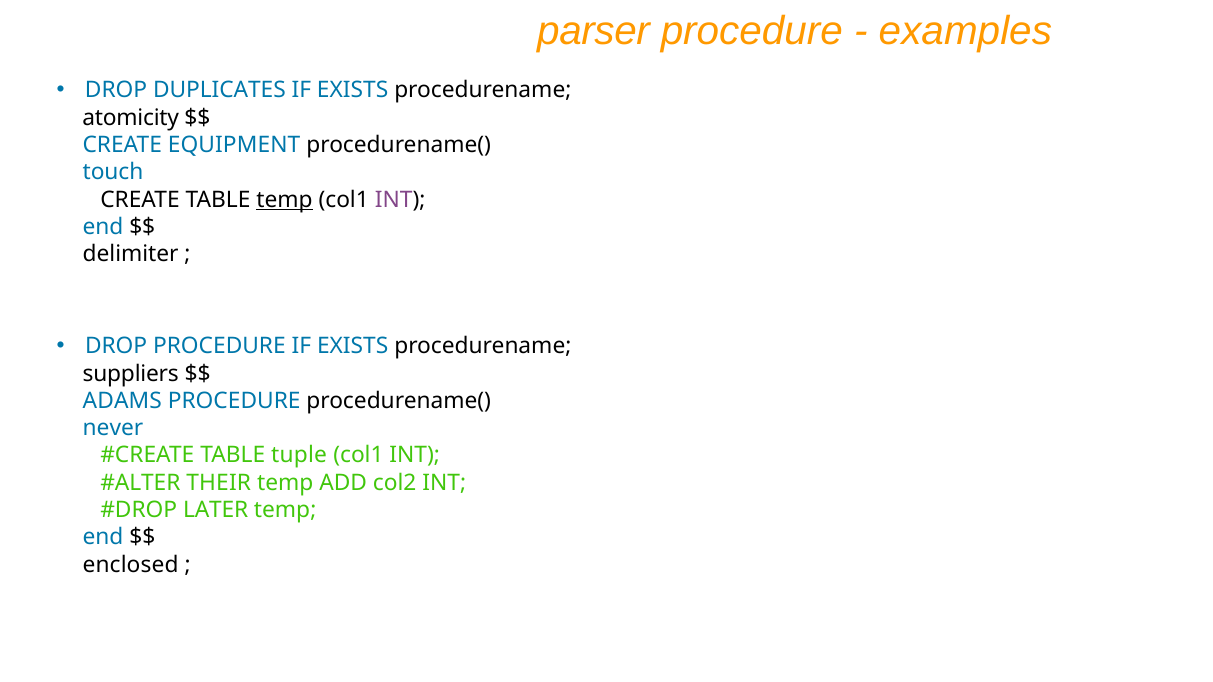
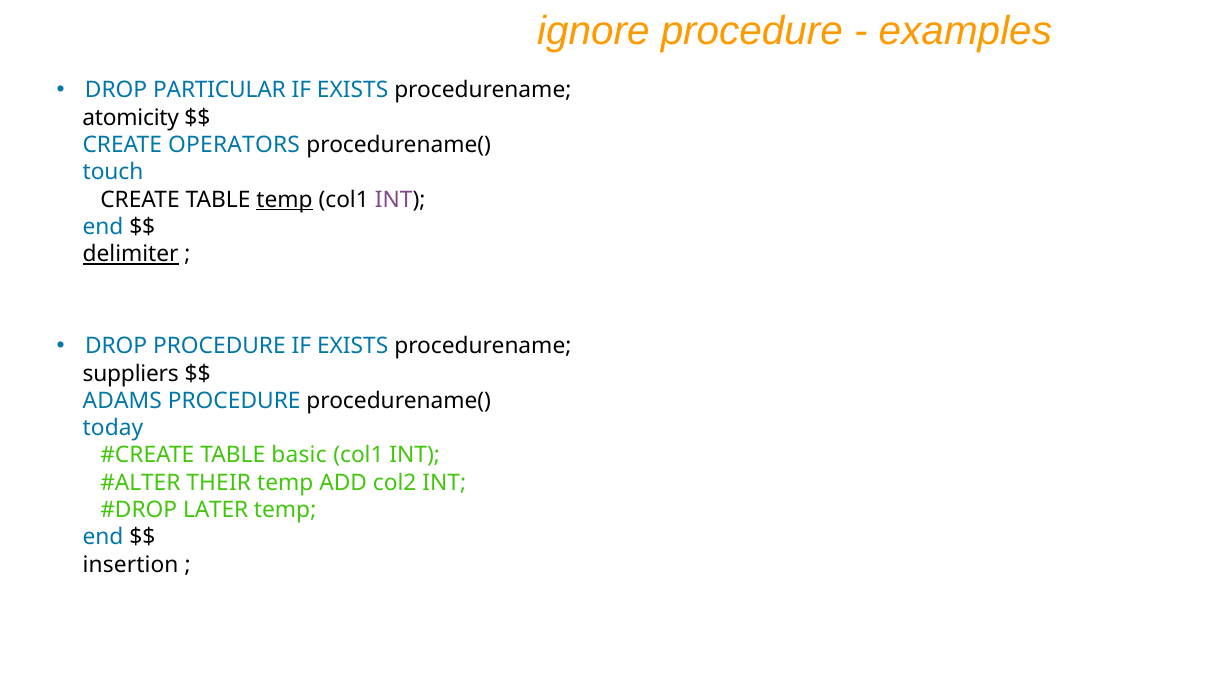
parser: parser -> ignore
DUPLICATES: DUPLICATES -> PARTICULAR
EQUIPMENT: EQUIPMENT -> OPERATORS
delimiter underline: none -> present
never: never -> today
tuple: tuple -> basic
enclosed: enclosed -> insertion
